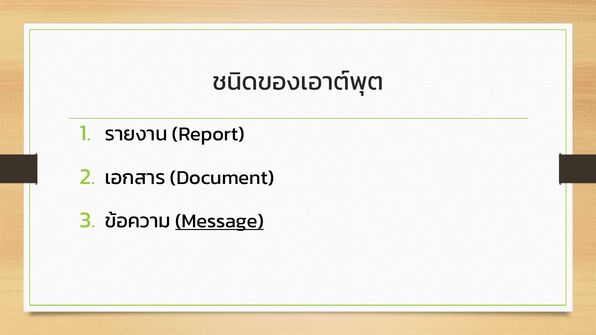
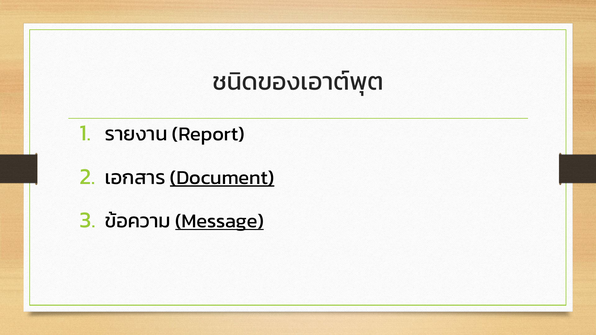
Document underline: none -> present
